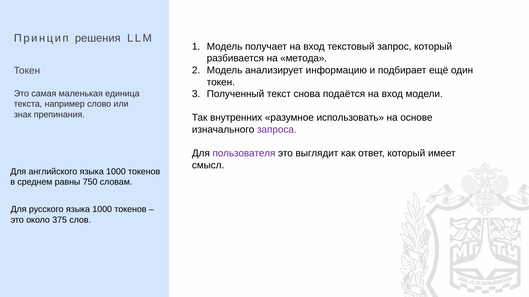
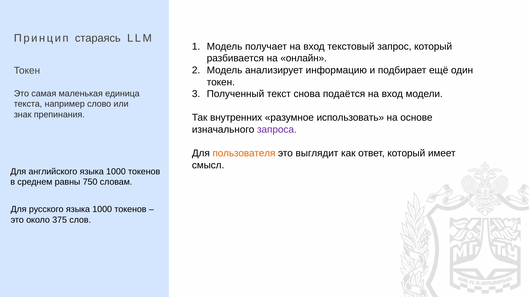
решения: решения -> стараясь
метода: метода -> онлайн
пользователя colour: purple -> orange
